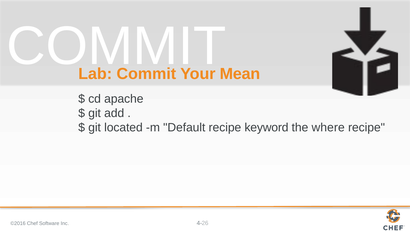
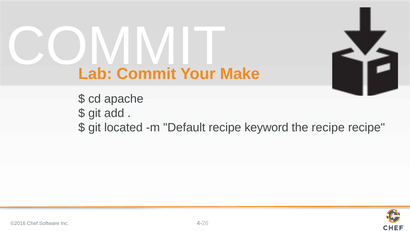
Mean: Mean -> Make
the where: where -> recipe
